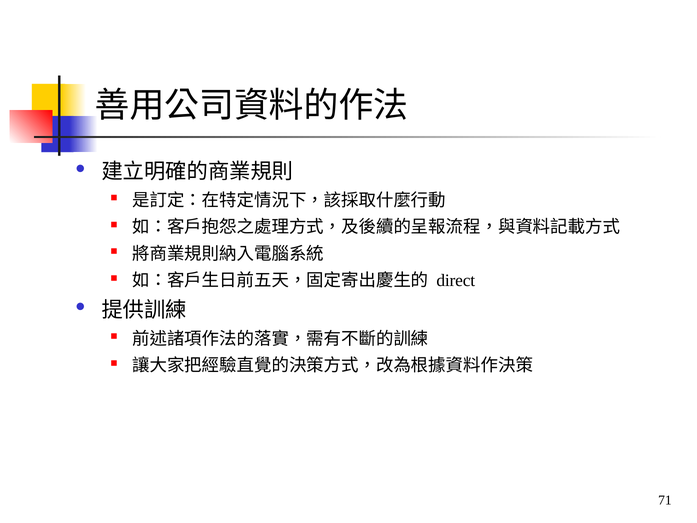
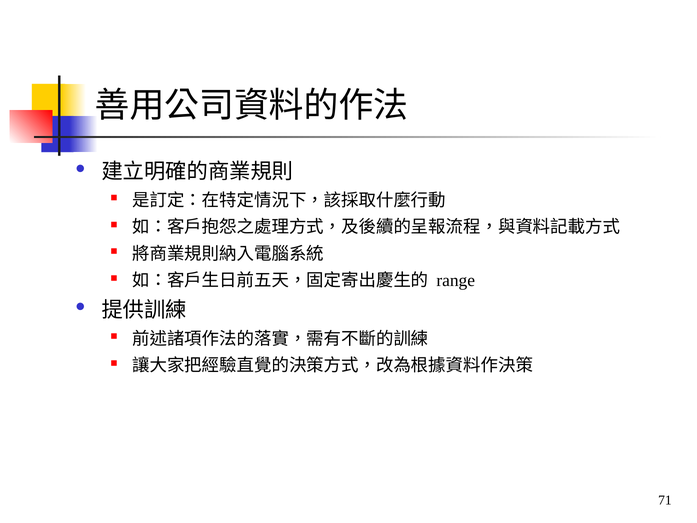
direct: direct -> range
